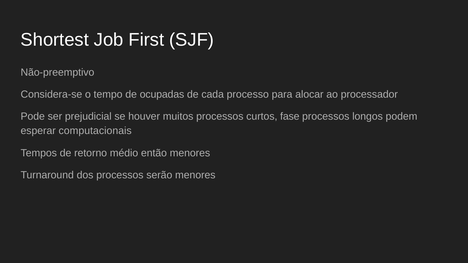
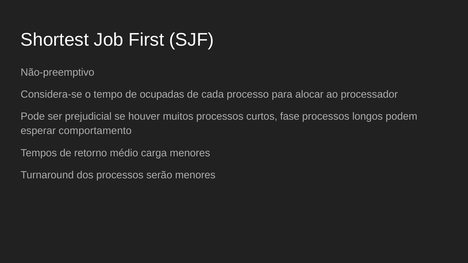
computacionais: computacionais -> comportamento
então: então -> carga
